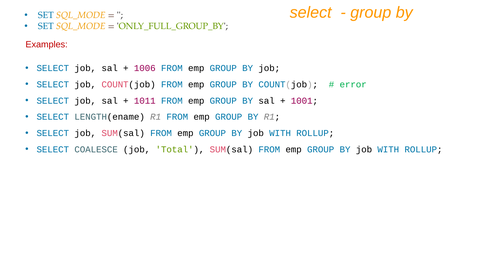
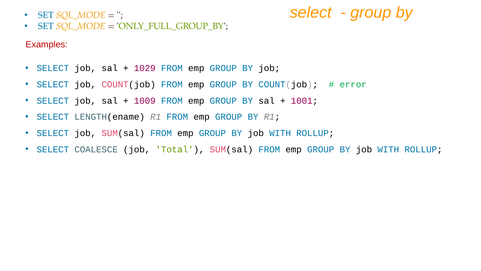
1006: 1006 -> 1029
1011: 1011 -> 1009
